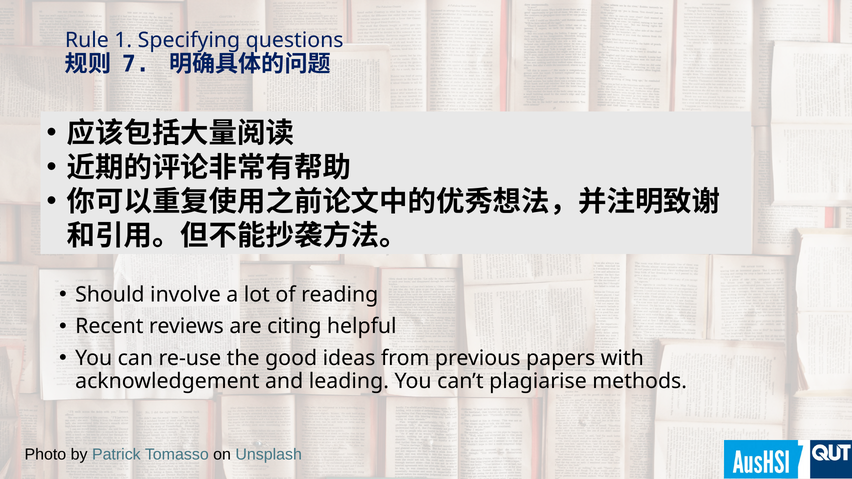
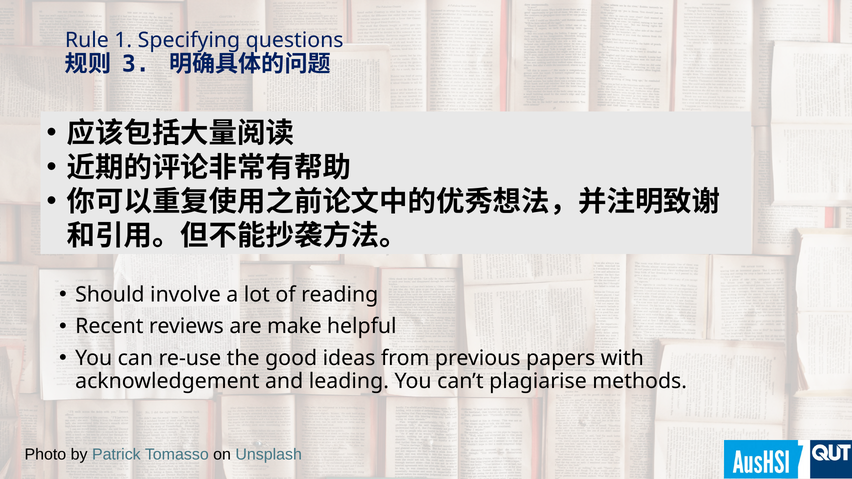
7: 7 -> 3
citing: citing -> make
